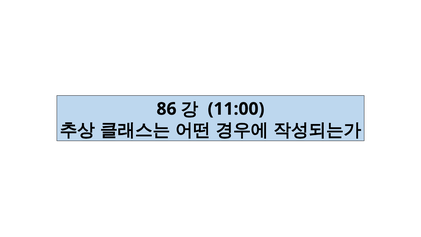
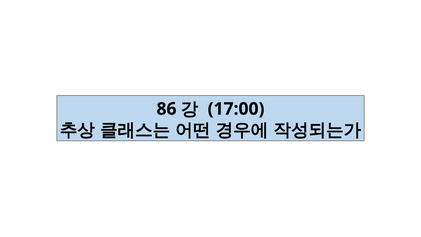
11:00: 11:00 -> 17:00
